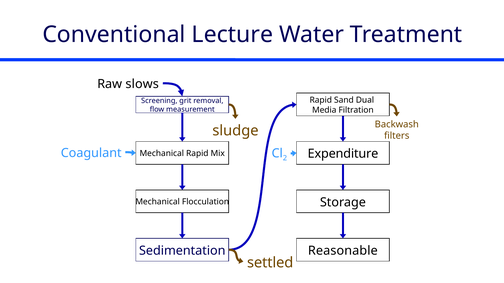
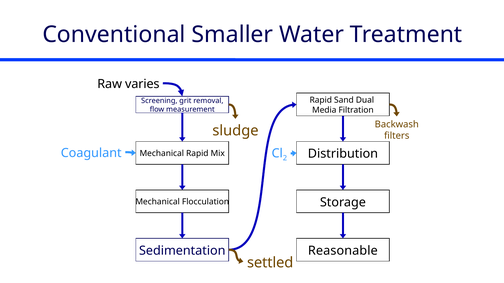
Lecture: Lecture -> Smaller
slows: slows -> varies
Expenditure: Expenditure -> Distribution
